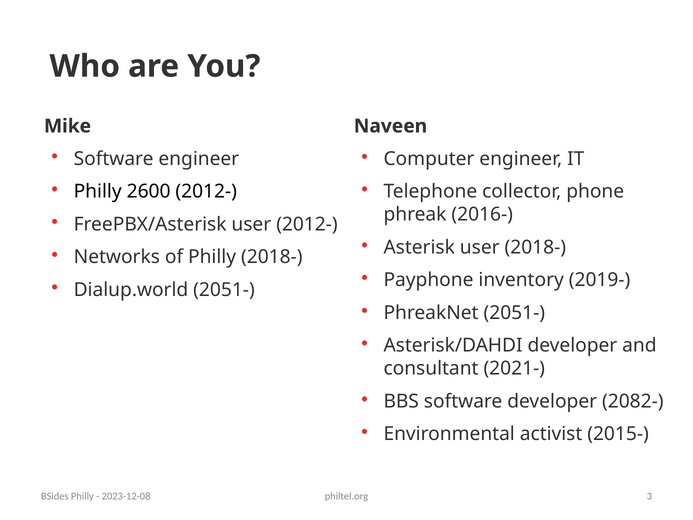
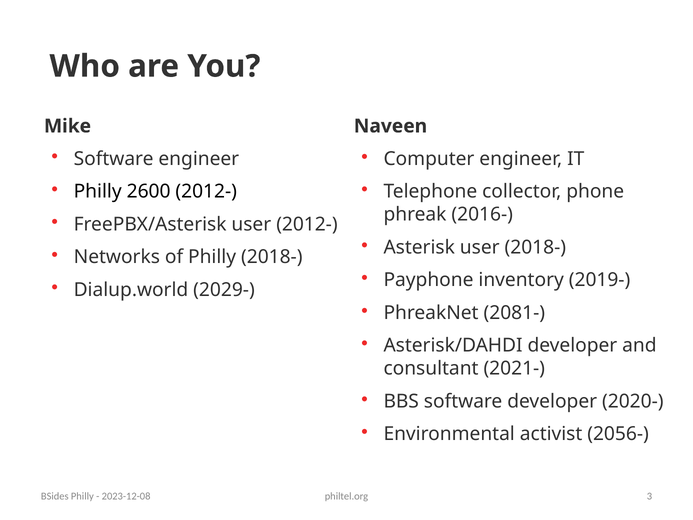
Dialup.world 2051-: 2051- -> 2029-
PhreakNet 2051-: 2051- -> 2081-
2082-: 2082- -> 2020-
2015-: 2015- -> 2056-
